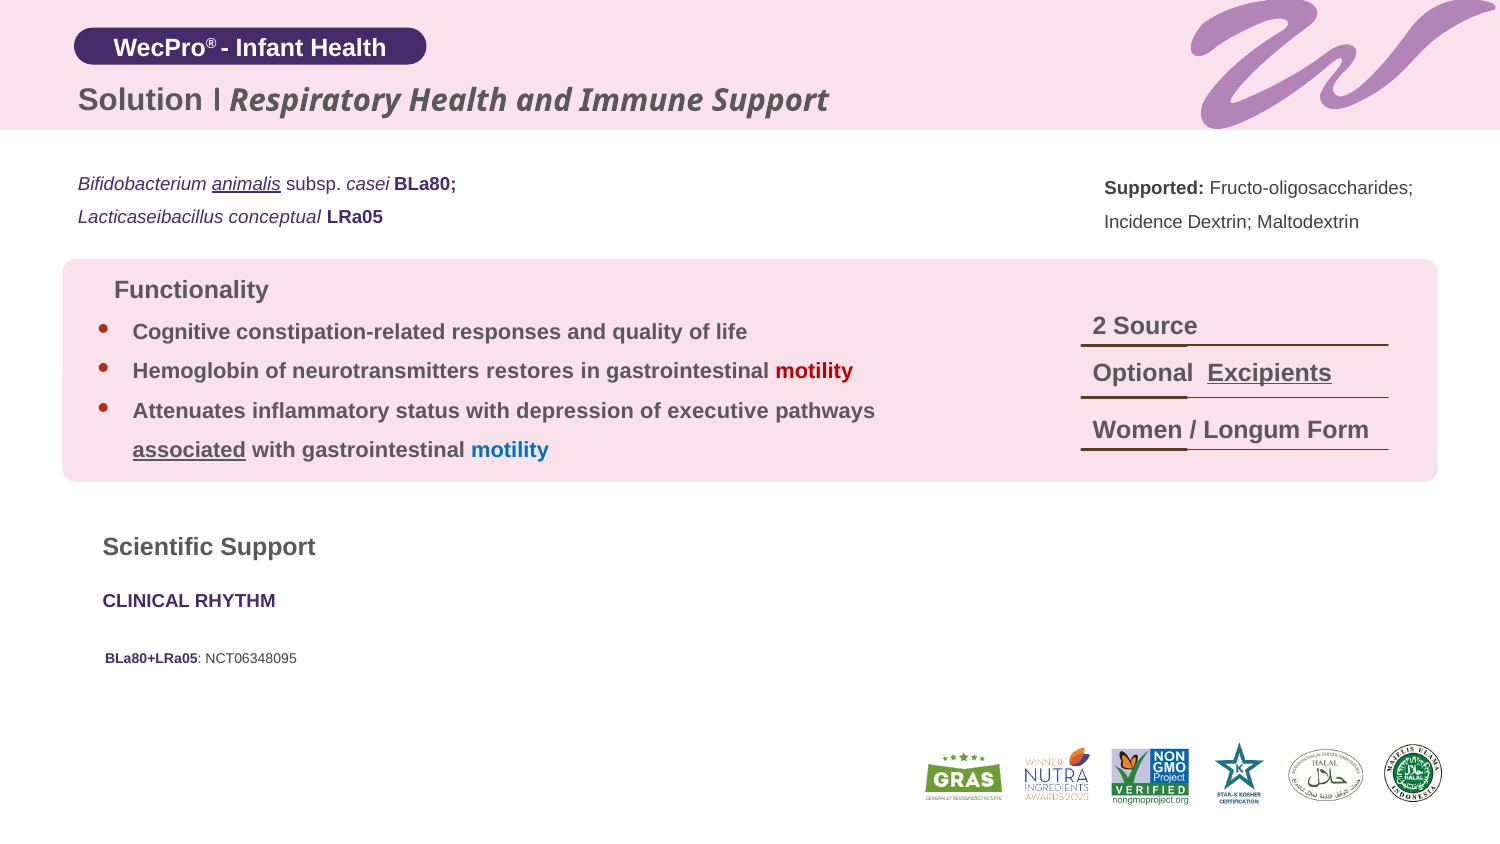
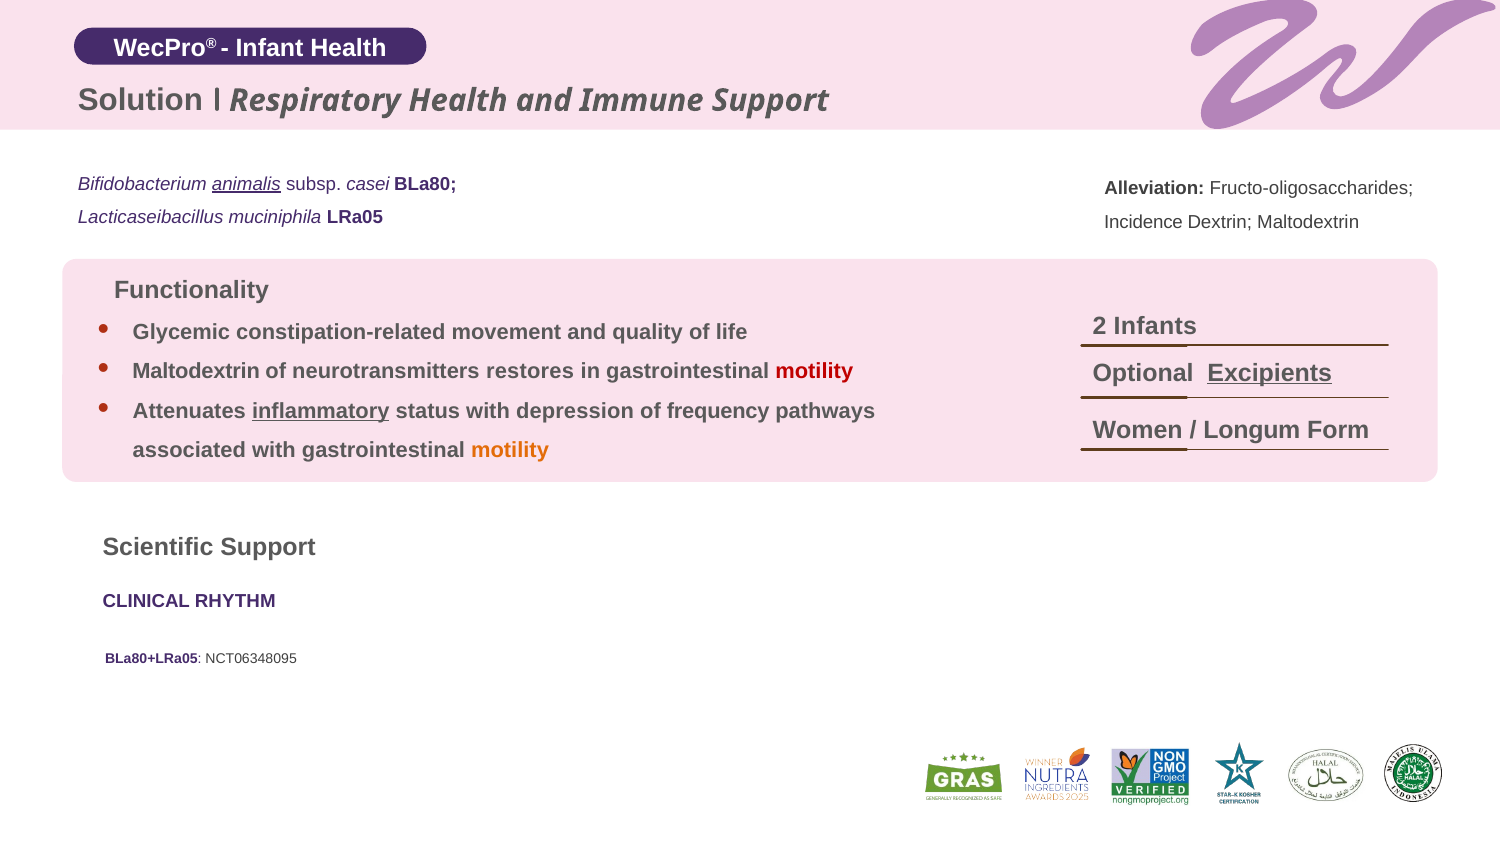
Supported: Supported -> Alleviation
conceptual: conceptual -> muciniphila
Source: Source -> Infants
Cognitive: Cognitive -> Glycemic
responses: responses -> movement
Hemoglobin at (196, 372): Hemoglobin -> Maltodextrin
inflammatory underline: none -> present
executive: executive -> frequency
associated underline: present -> none
motility at (510, 450) colour: blue -> orange
